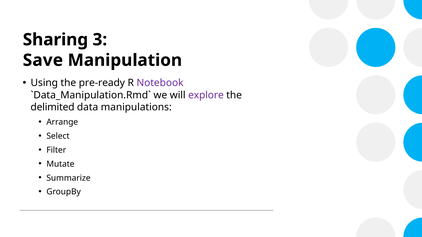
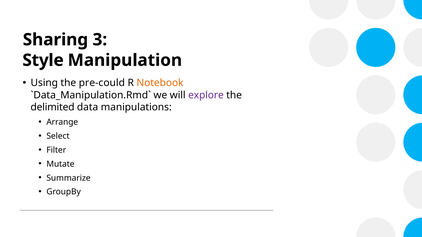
Save: Save -> Style
pre-ready: pre-ready -> pre-could
Notebook colour: purple -> orange
